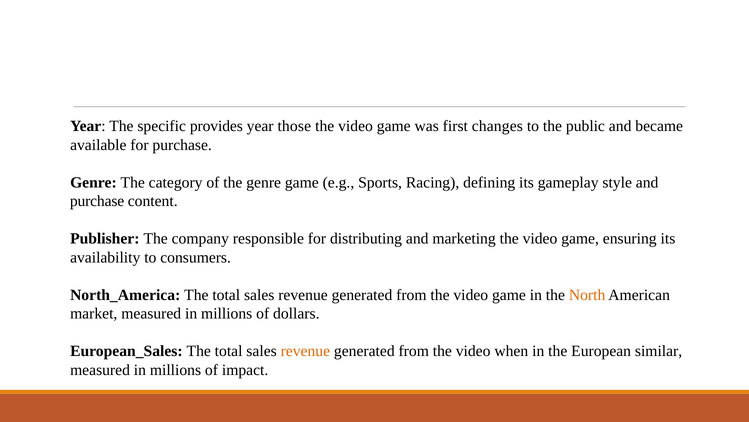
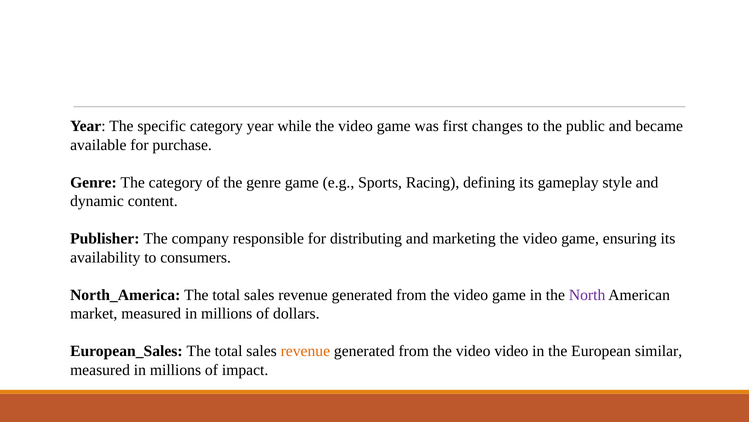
specific provides: provides -> category
those: those -> while
purchase at (97, 201): purchase -> dynamic
North colour: orange -> purple
video when: when -> video
